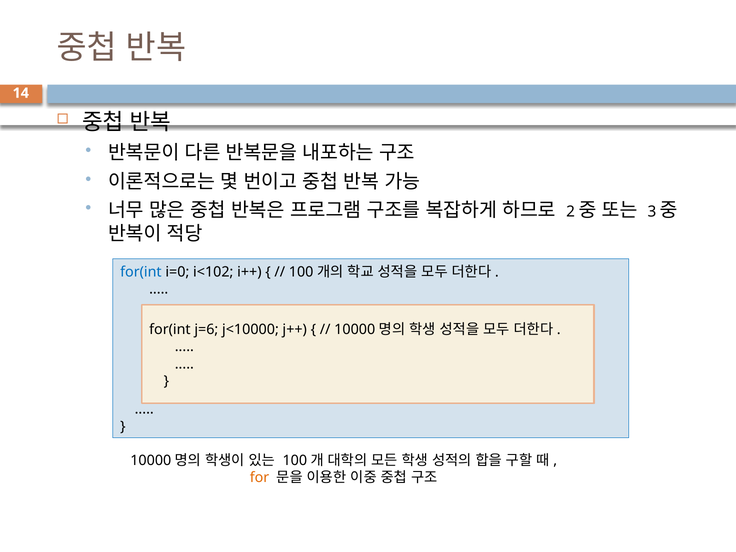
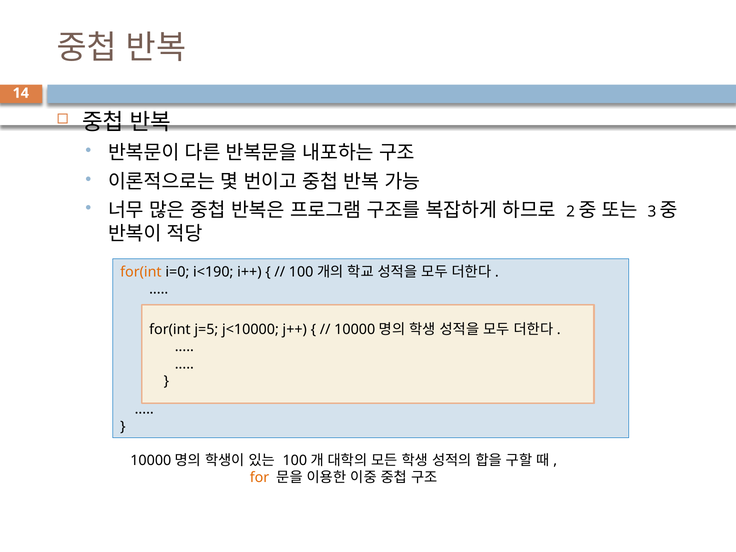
for(int at (141, 272) colour: blue -> orange
i<102: i<102 -> i<190
j=6: j=6 -> j=5
